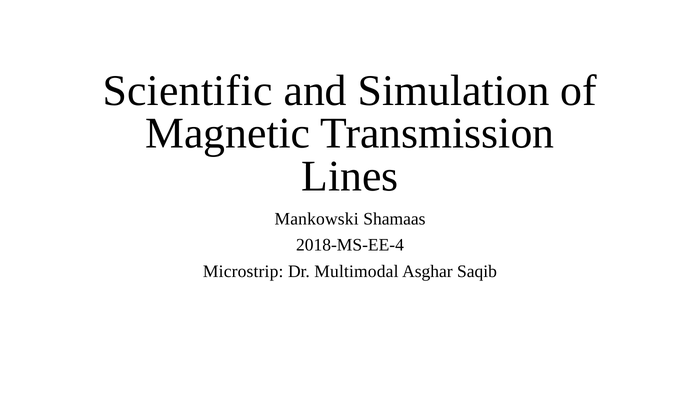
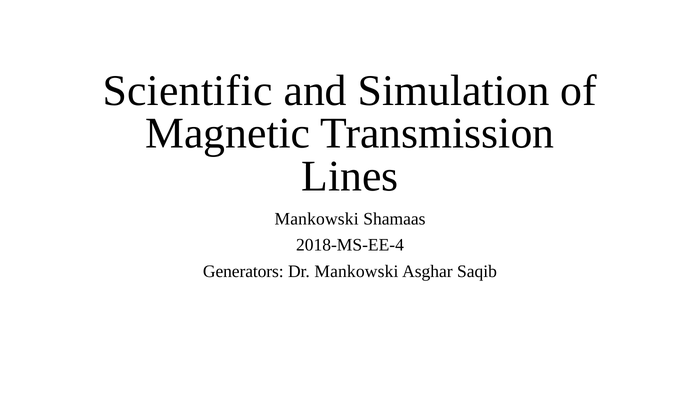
Microstrip: Microstrip -> Generators
Dr Multimodal: Multimodal -> Mankowski
